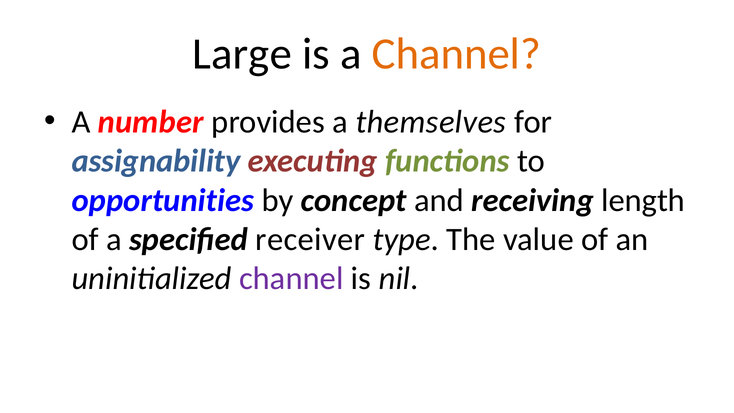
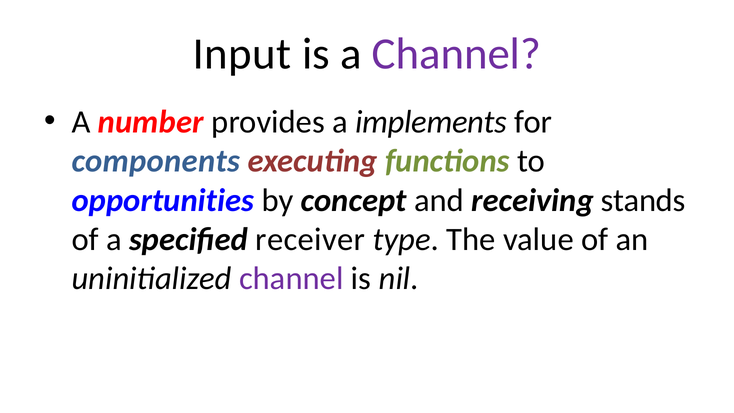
Large: Large -> Input
Channel at (456, 54) colour: orange -> purple
themselves: themselves -> implements
assignability: assignability -> components
length: length -> stands
